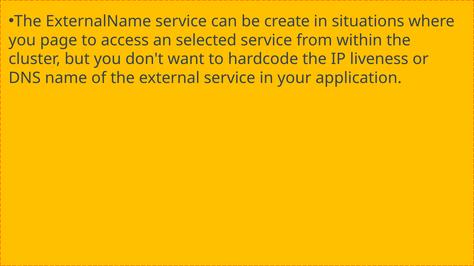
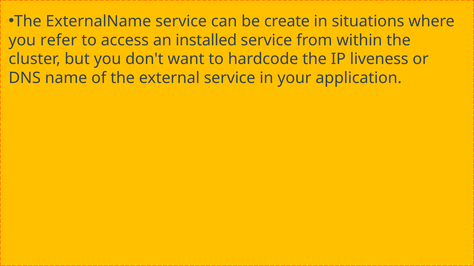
page: page -> refer
selected: selected -> installed
